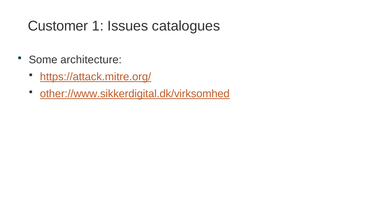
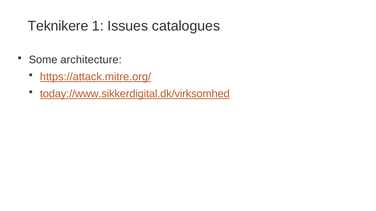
Customer: Customer -> Teknikere
other://www.sikkerdigital.dk/virksomhed: other://www.sikkerdigital.dk/virksomhed -> today://www.sikkerdigital.dk/virksomhed
